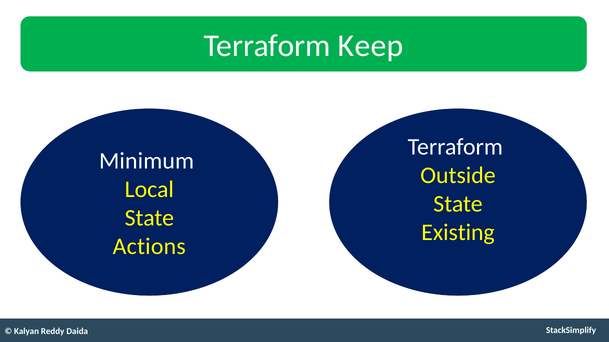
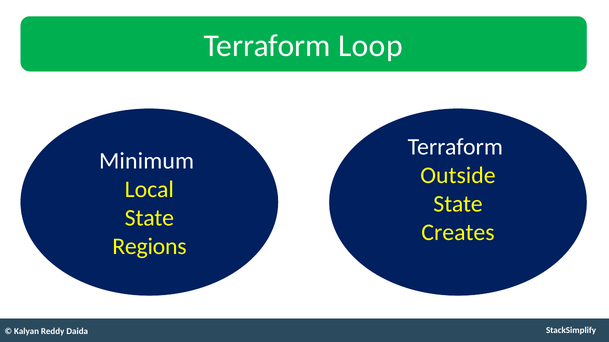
Keep: Keep -> Loop
Existing: Existing -> Creates
Actions: Actions -> Regions
